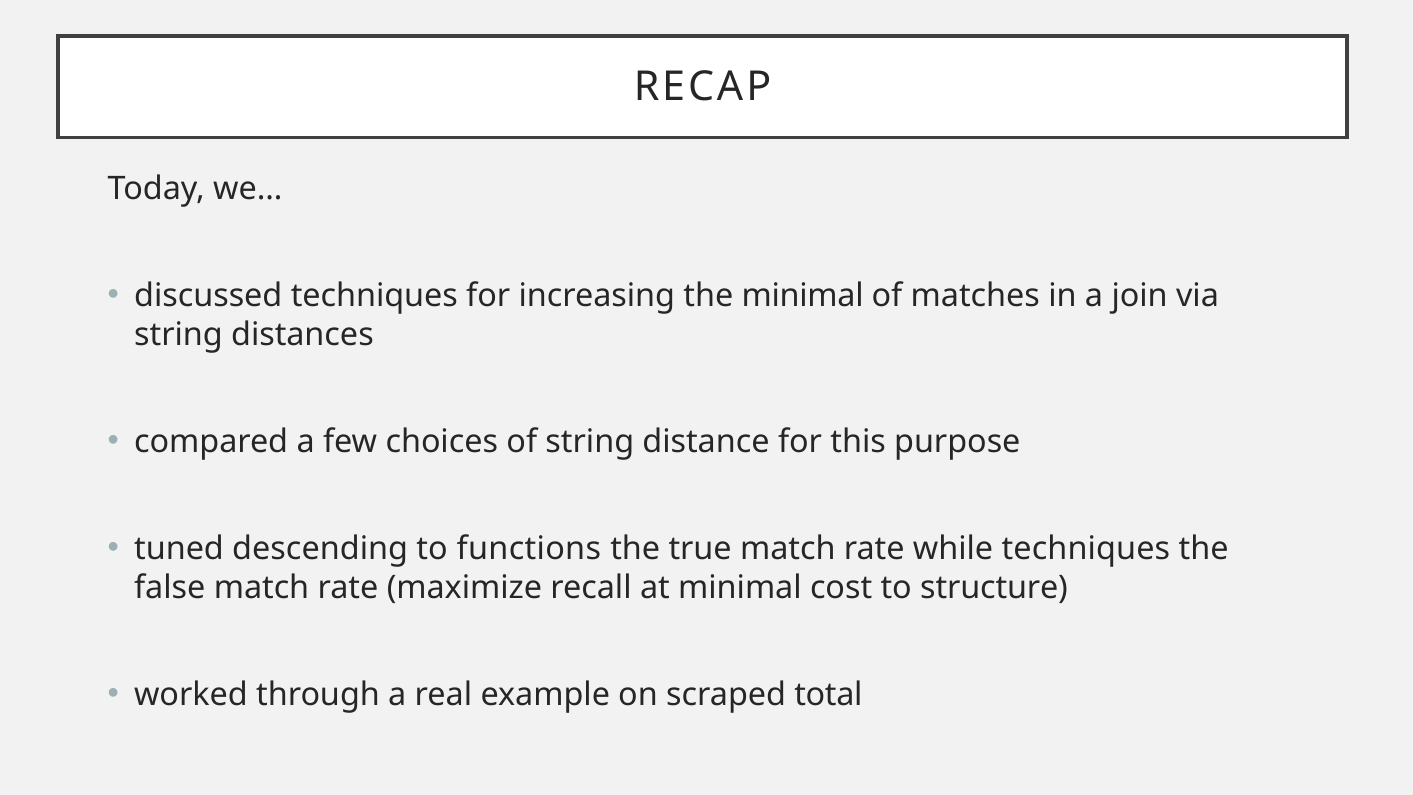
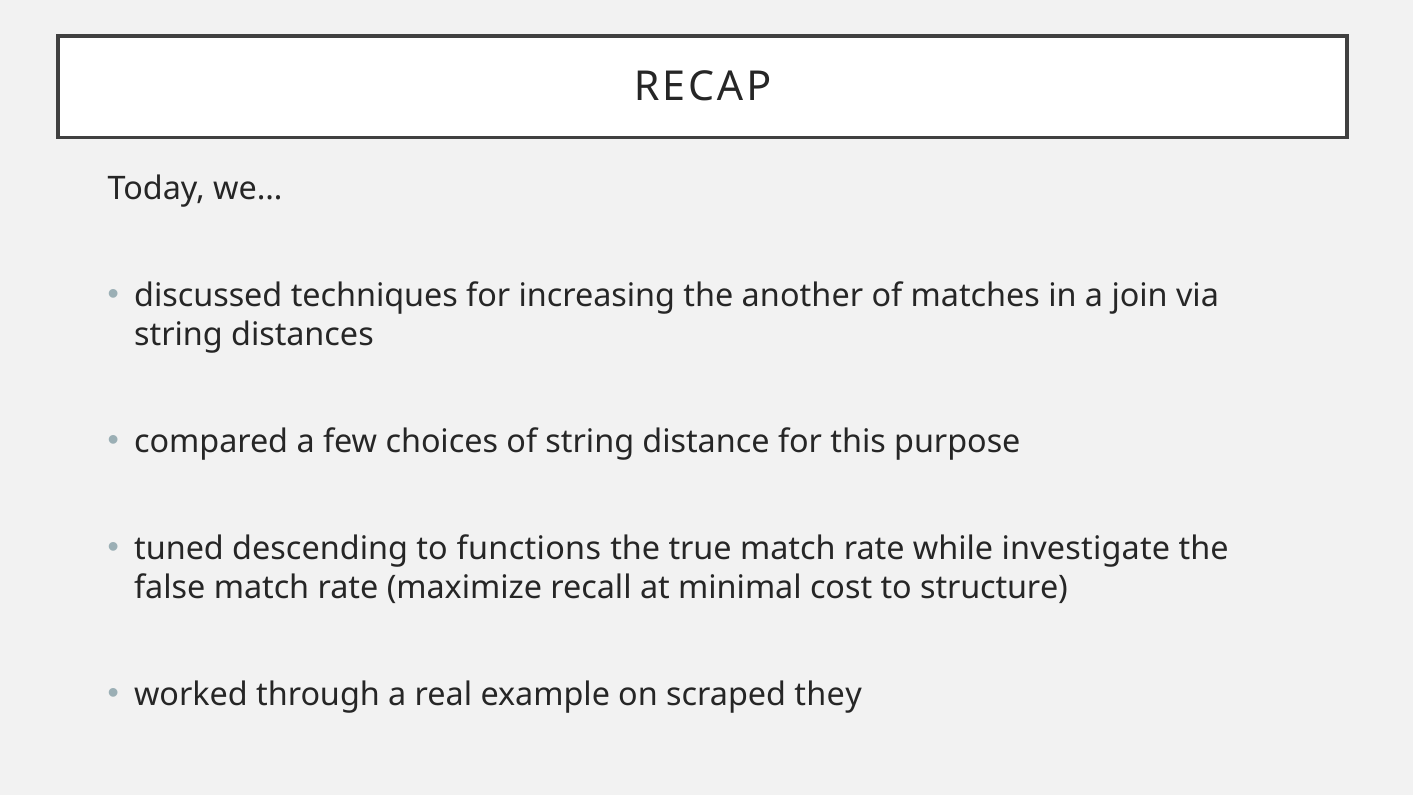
the minimal: minimal -> another
while techniques: techniques -> investigate
total: total -> they
